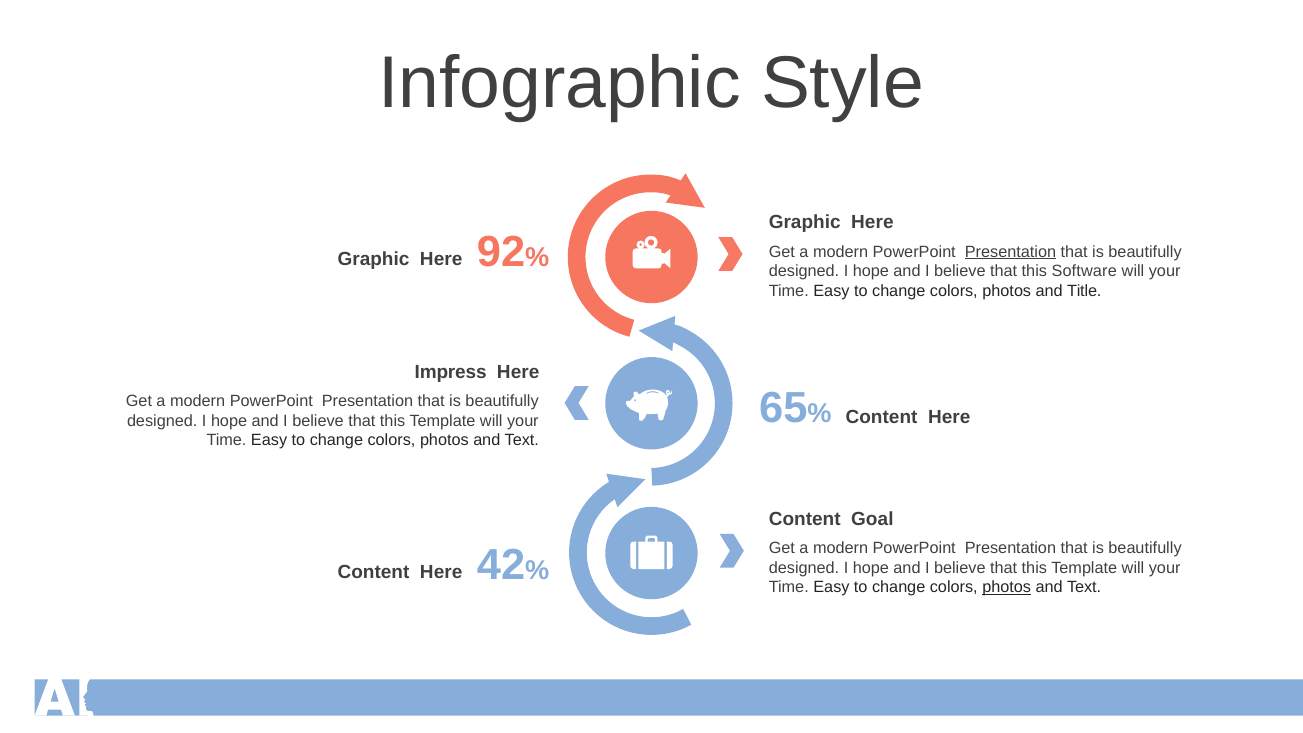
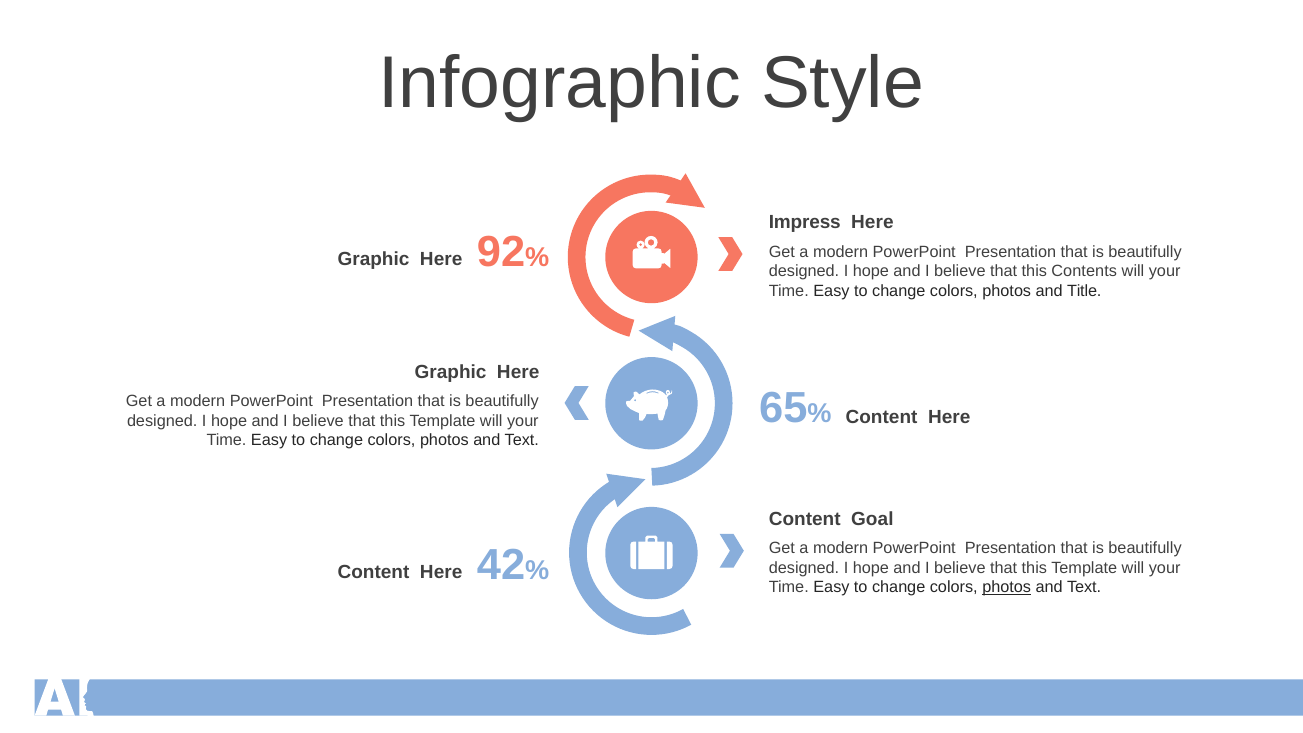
Graphic at (805, 223): Graphic -> Impress
Presentation at (1010, 252) underline: present -> none
Software: Software -> Contents
Impress at (451, 372): Impress -> Graphic
